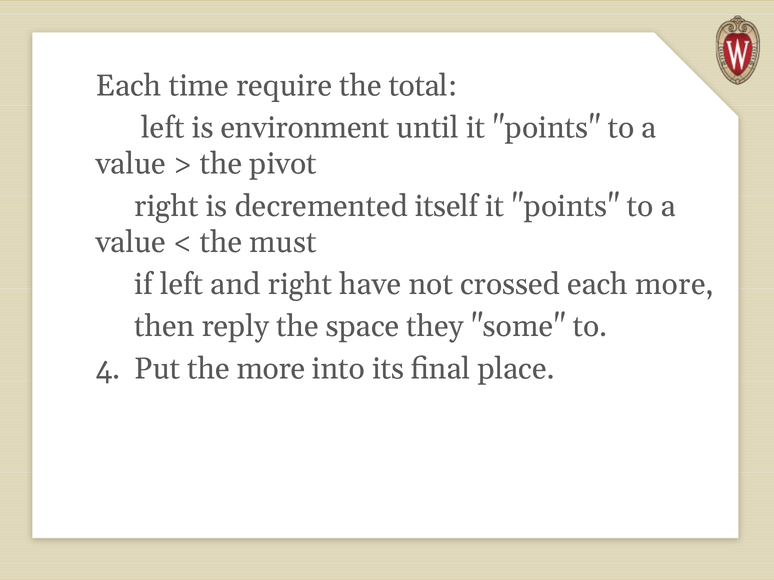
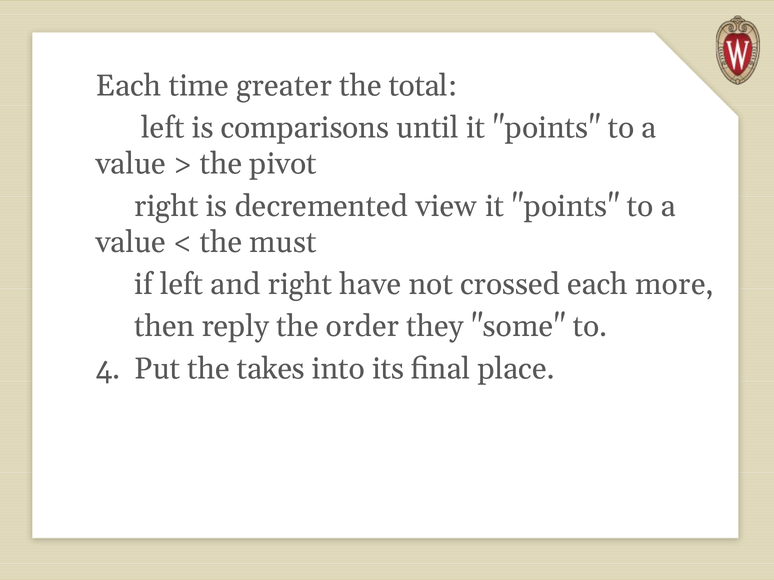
require: require -> greater
environment: environment -> comparisons
itself: itself -> view
space: space -> order
the more: more -> takes
